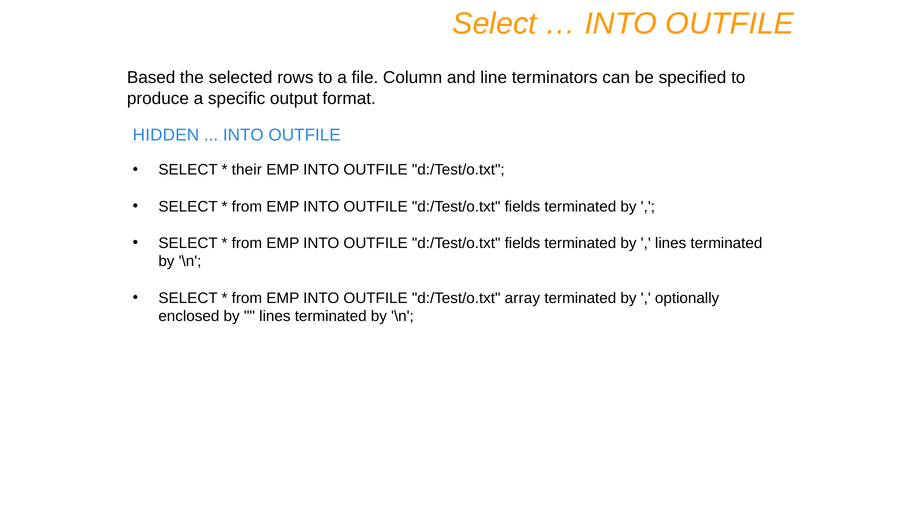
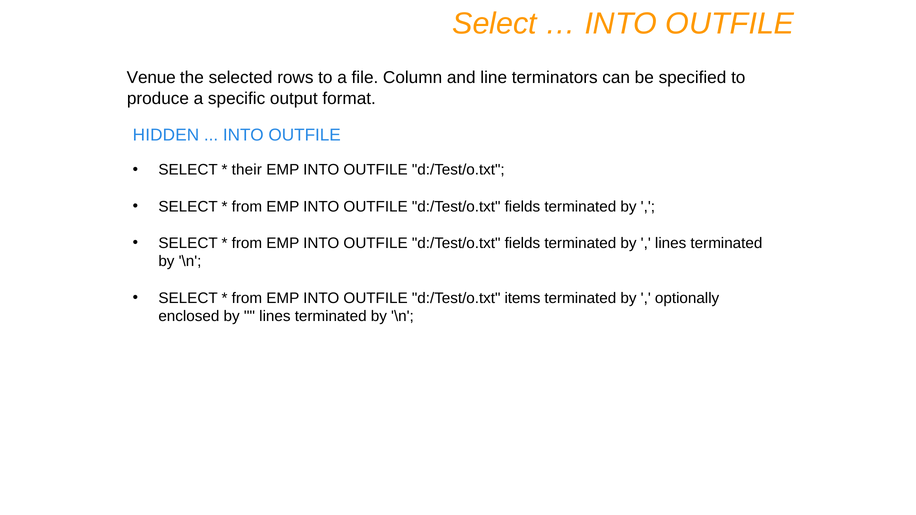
Based: Based -> Venue
array: array -> items
